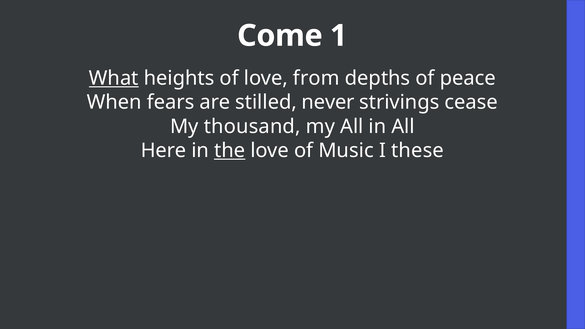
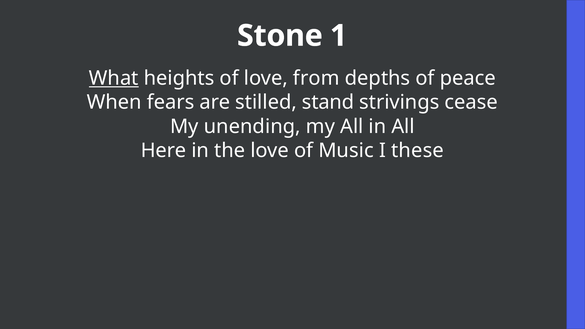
Come: Come -> Stone
never: never -> stand
thousand: thousand -> unending
the underline: present -> none
